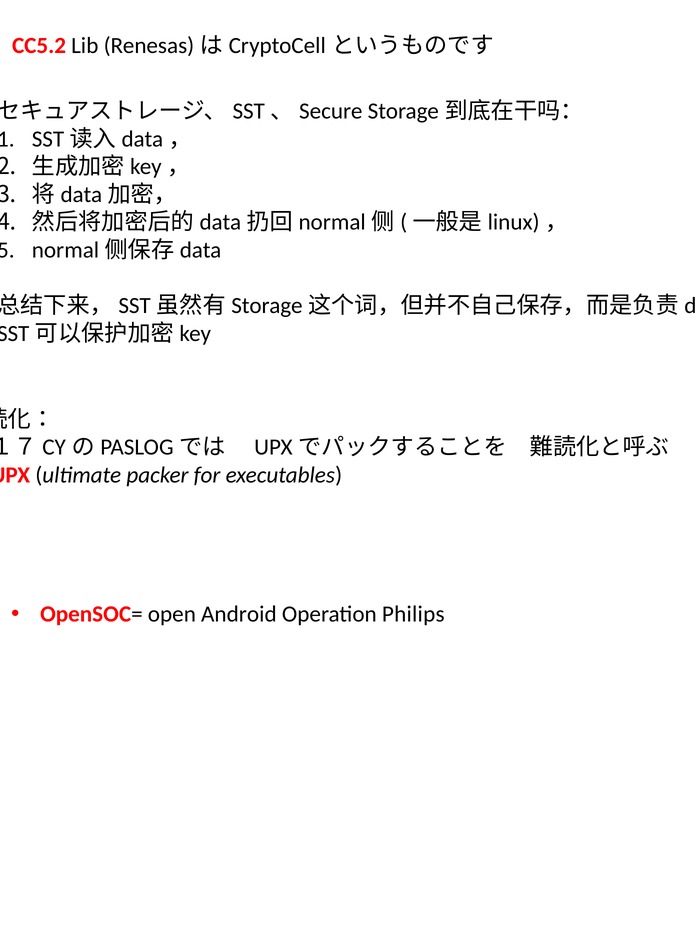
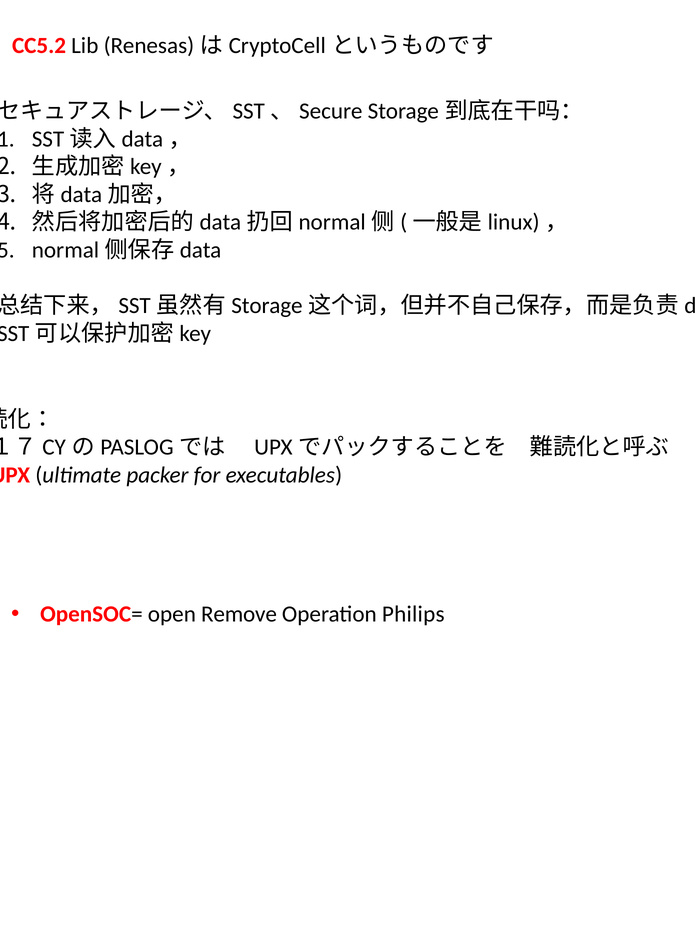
Android: Android -> Remove
